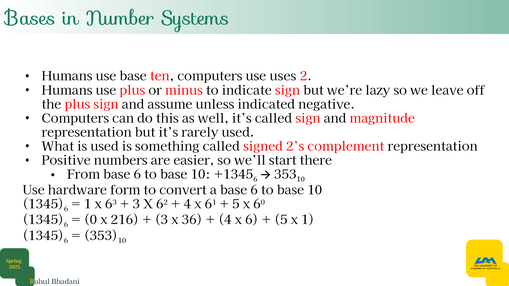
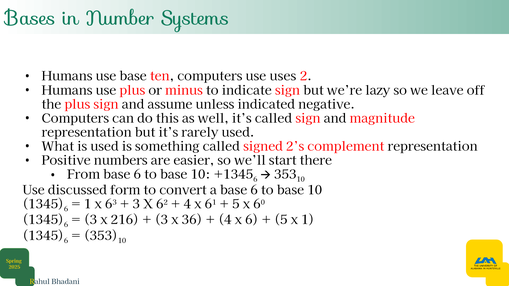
hardware: hardware -> discussed
0 at (90, 220): 0 -> 3
